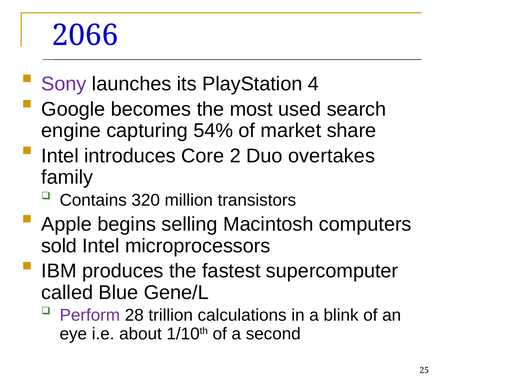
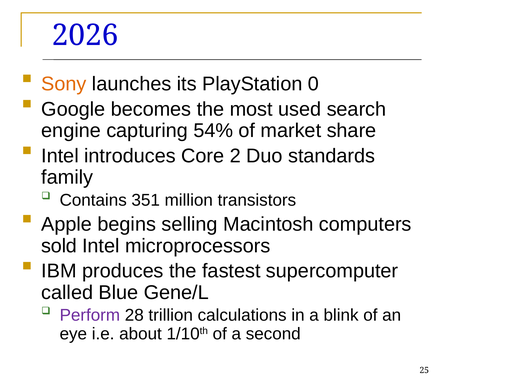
2066: 2066 -> 2026
Sony colour: purple -> orange
4: 4 -> 0
overtakes: overtakes -> standards
320: 320 -> 351
